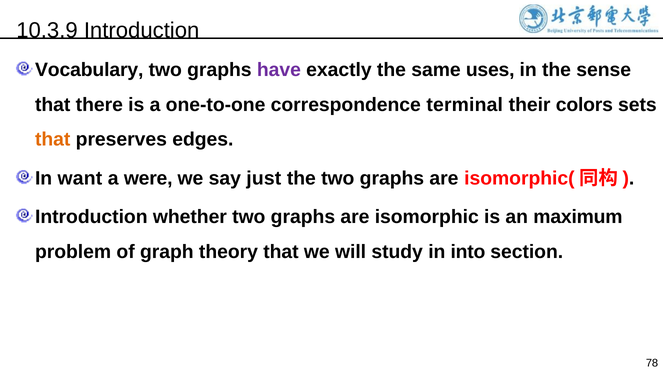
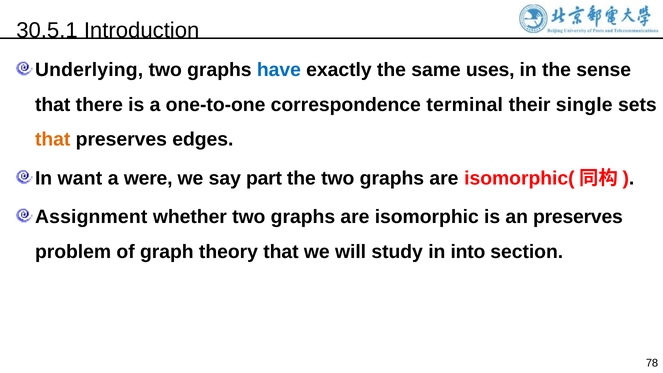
10.3.9: 10.3.9 -> 30.5.1
Vocabulary: Vocabulary -> Underlying
have colour: purple -> blue
colors: colors -> single
just: just -> part
Introduction at (91, 217): Introduction -> Assignment
an maximum: maximum -> preserves
